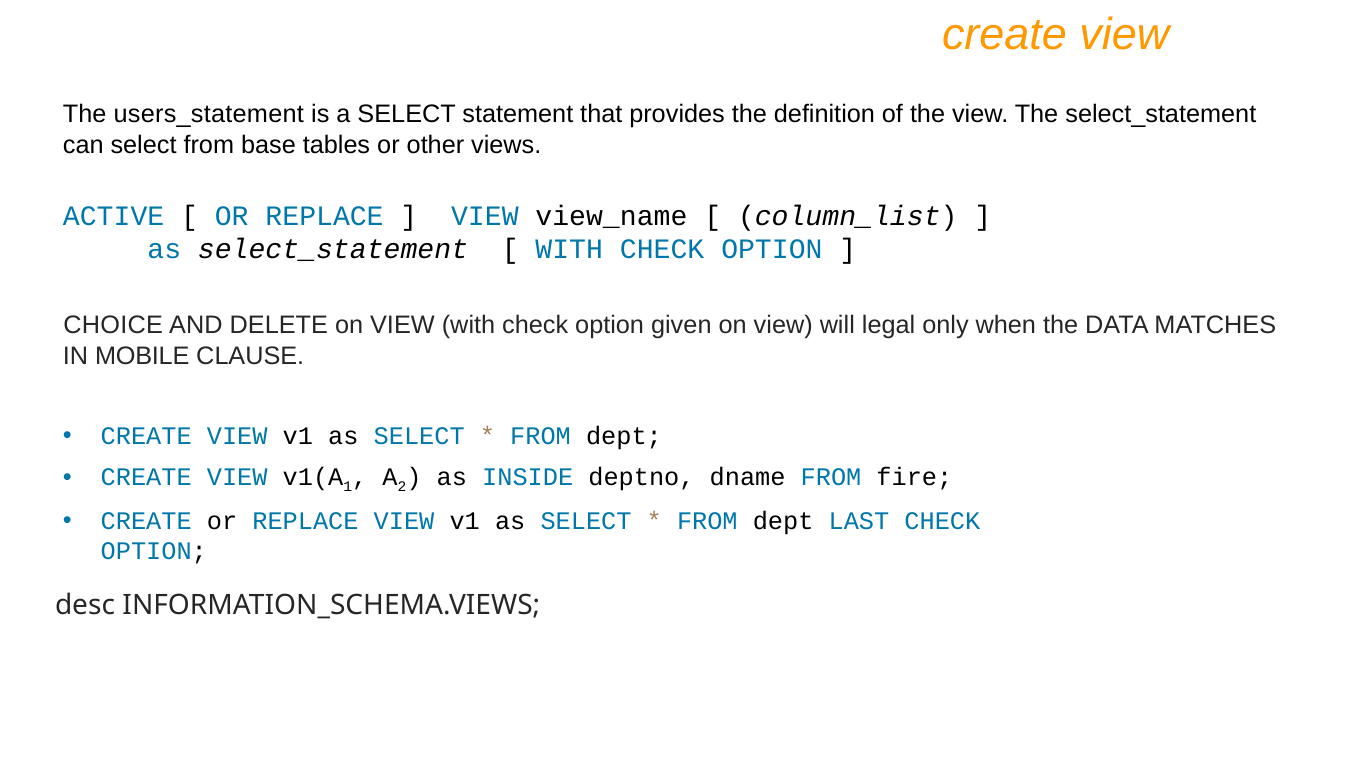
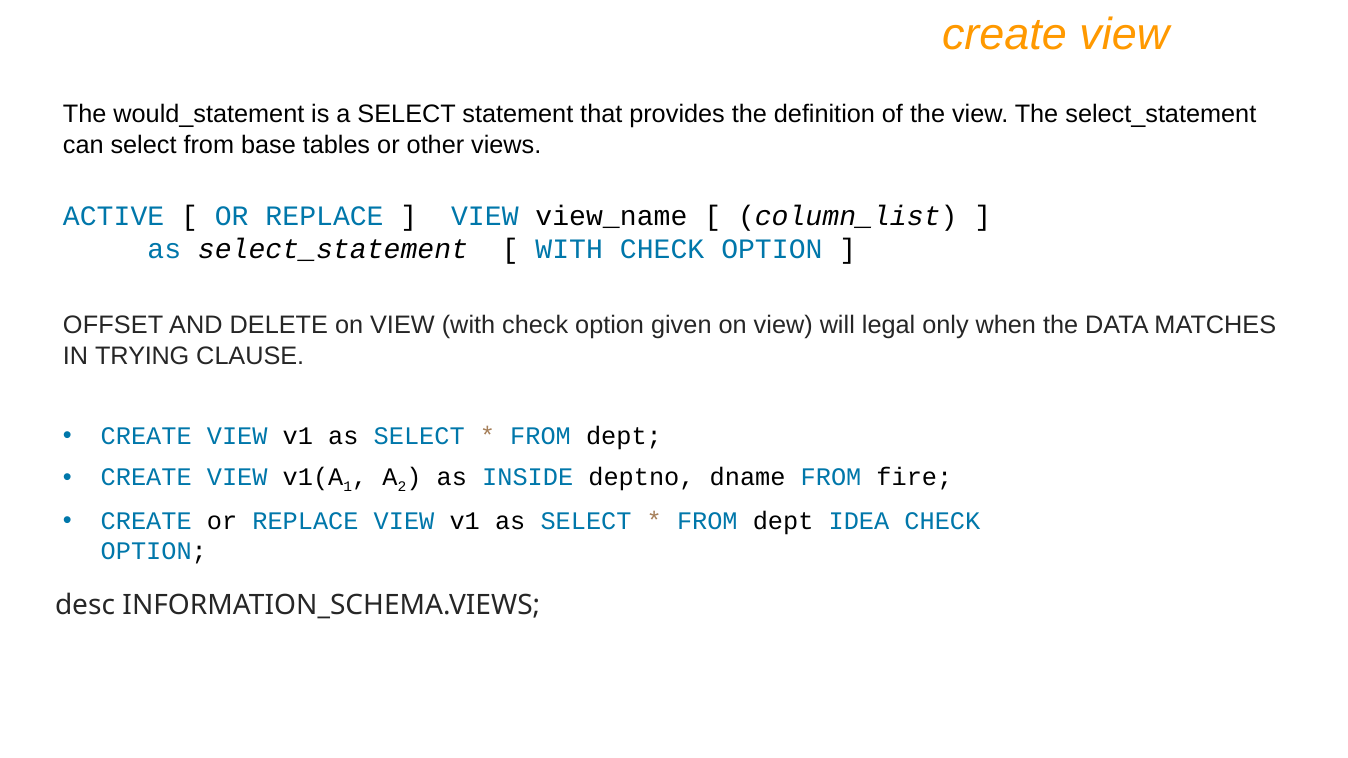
users_statement: users_statement -> would_statement
CHOICE: CHOICE -> OFFSET
MOBILE: MOBILE -> TRYING
LAST: LAST -> IDEA
